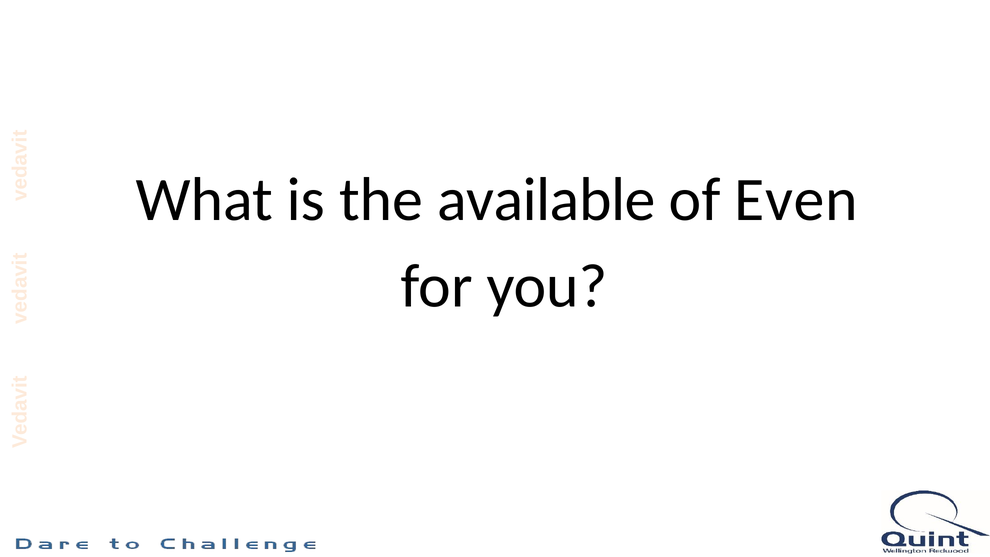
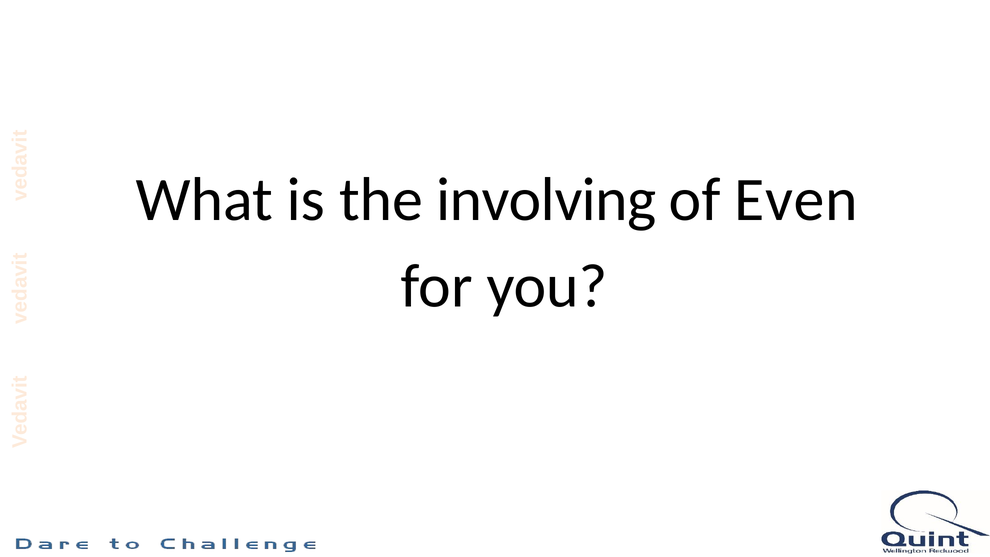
available: available -> involving
